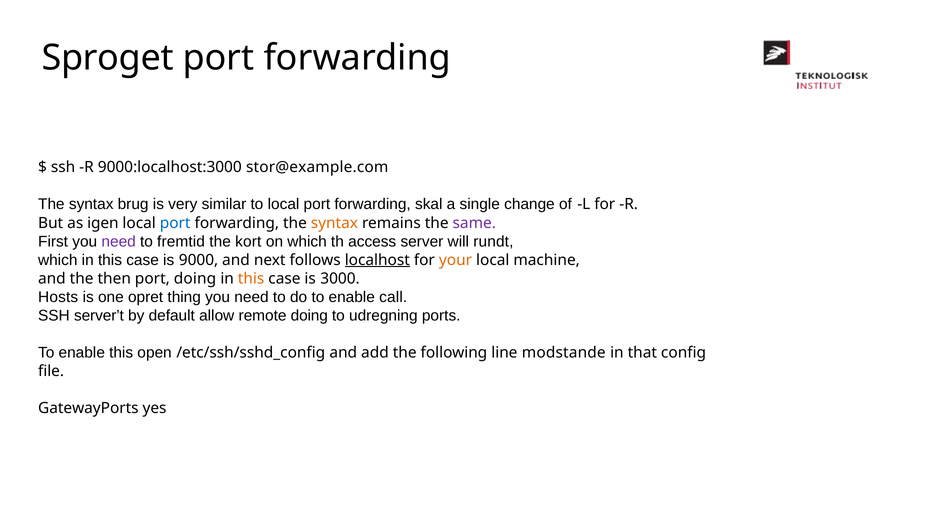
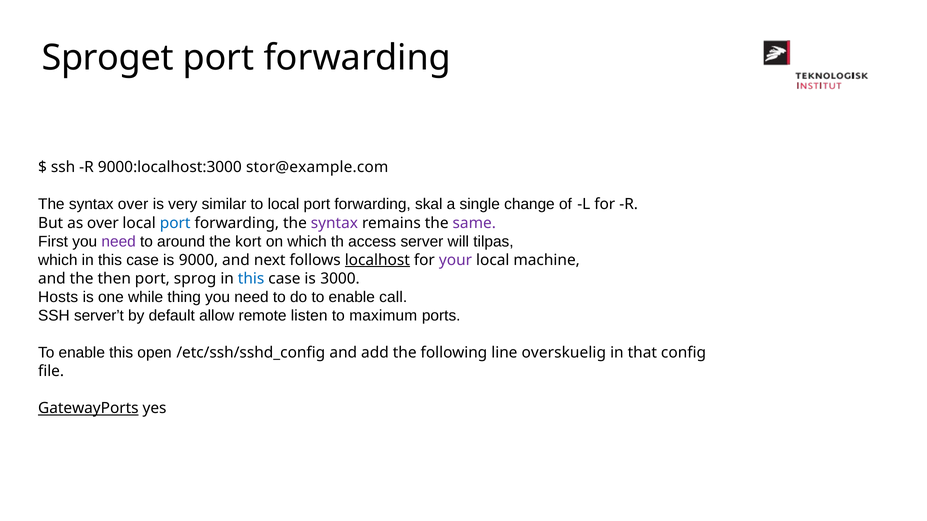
syntax brug: brug -> over
as igen: igen -> over
syntax at (334, 223) colour: orange -> purple
fremtid: fremtid -> around
rundt: rundt -> tilpas
your colour: orange -> purple
port doing: doing -> sprog
this at (251, 279) colour: orange -> blue
opret: opret -> while
remote doing: doing -> listen
udregning: udregning -> maximum
modstande: modstande -> overskuelig
GatewayPorts underline: none -> present
